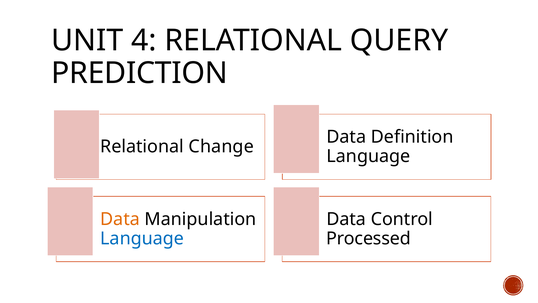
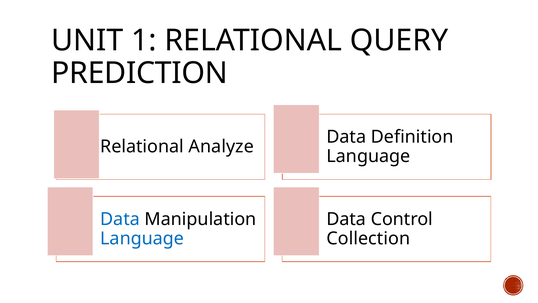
4: 4 -> 1
Change: Change -> Analyze
Data at (120, 219) colour: orange -> blue
Processed: Processed -> Collection
